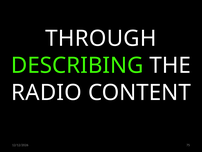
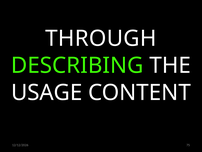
RADIO: RADIO -> USAGE
